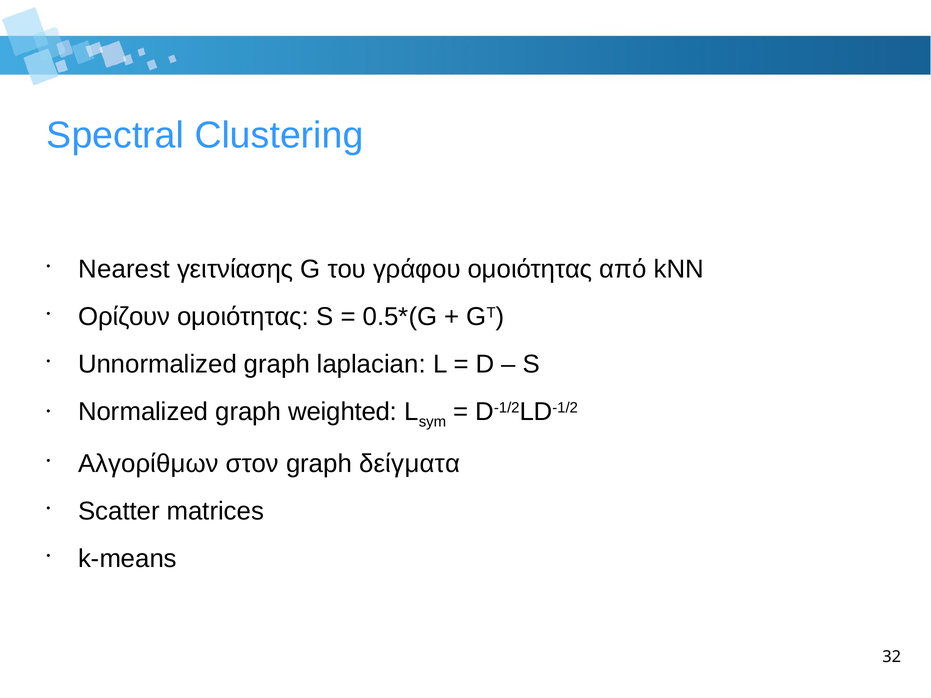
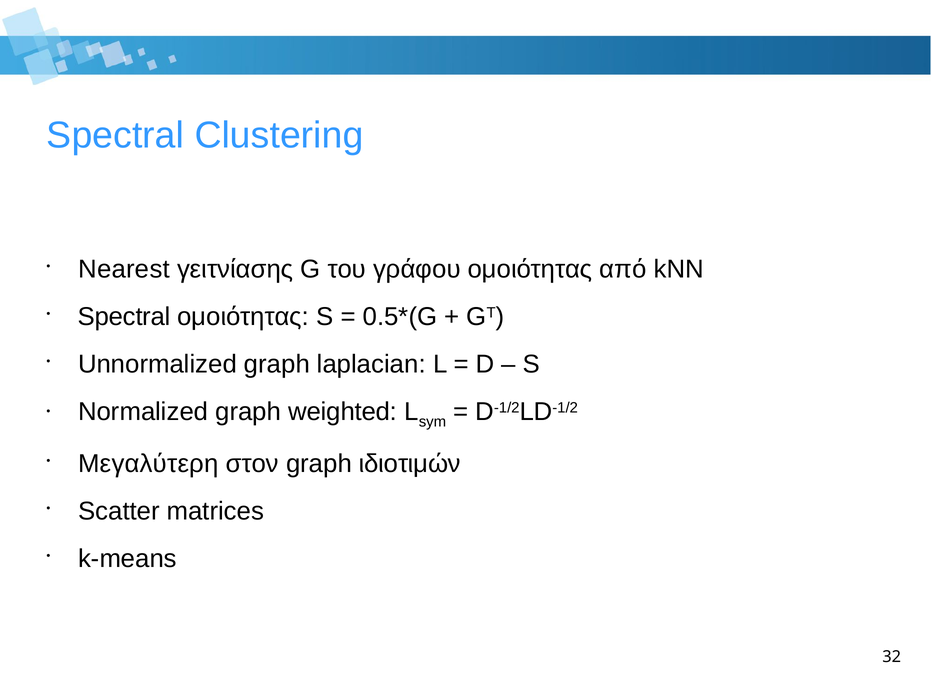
Ορίζουν at (124, 317): Ορίζουν -> Spectral
Αλγορίθμων: Αλγορίθμων -> Μεγαλύτερη
δείγματα: δείγματα -> ιδιοτιμών
